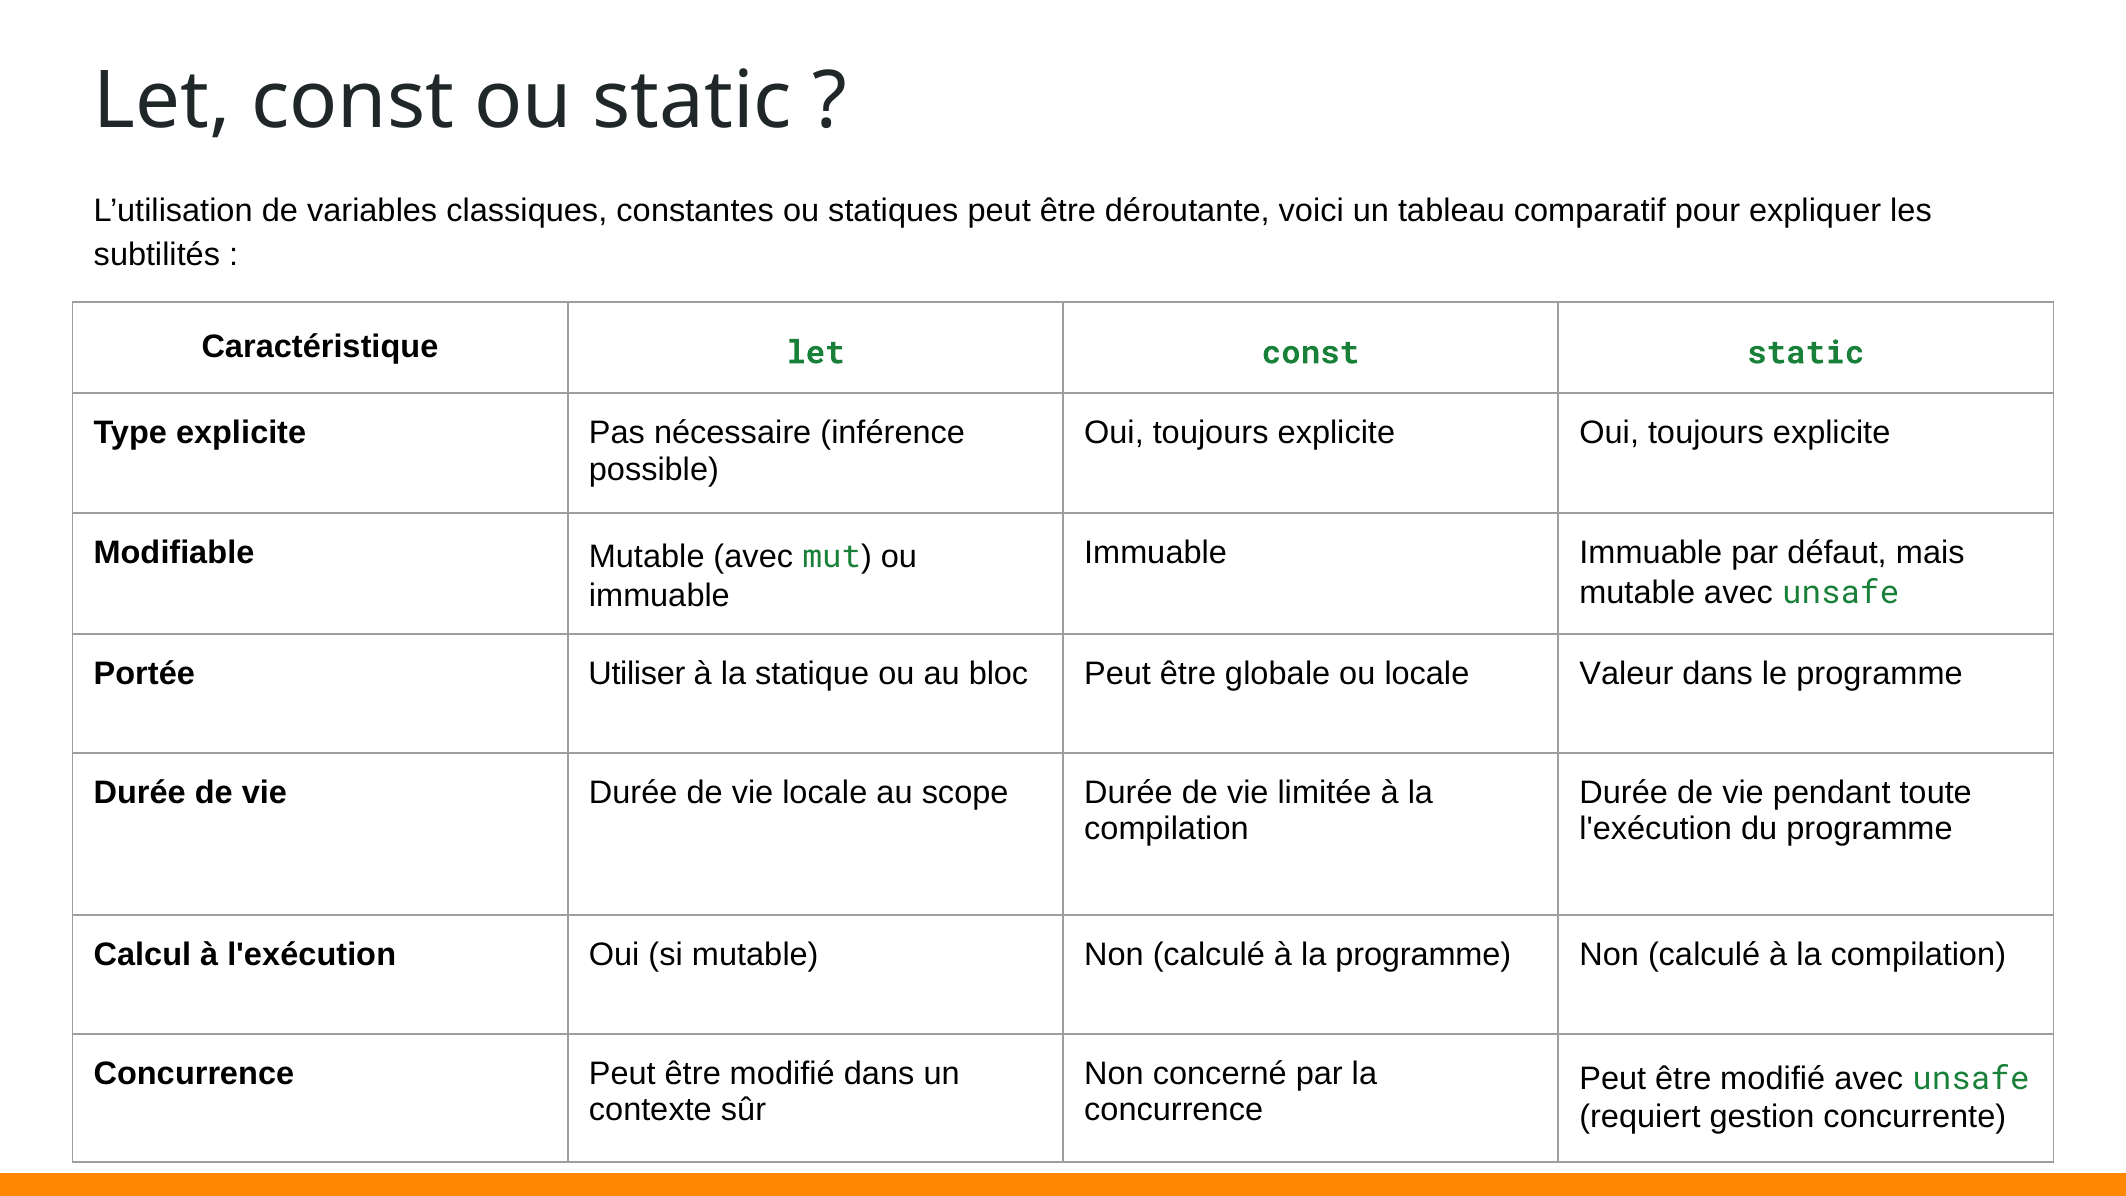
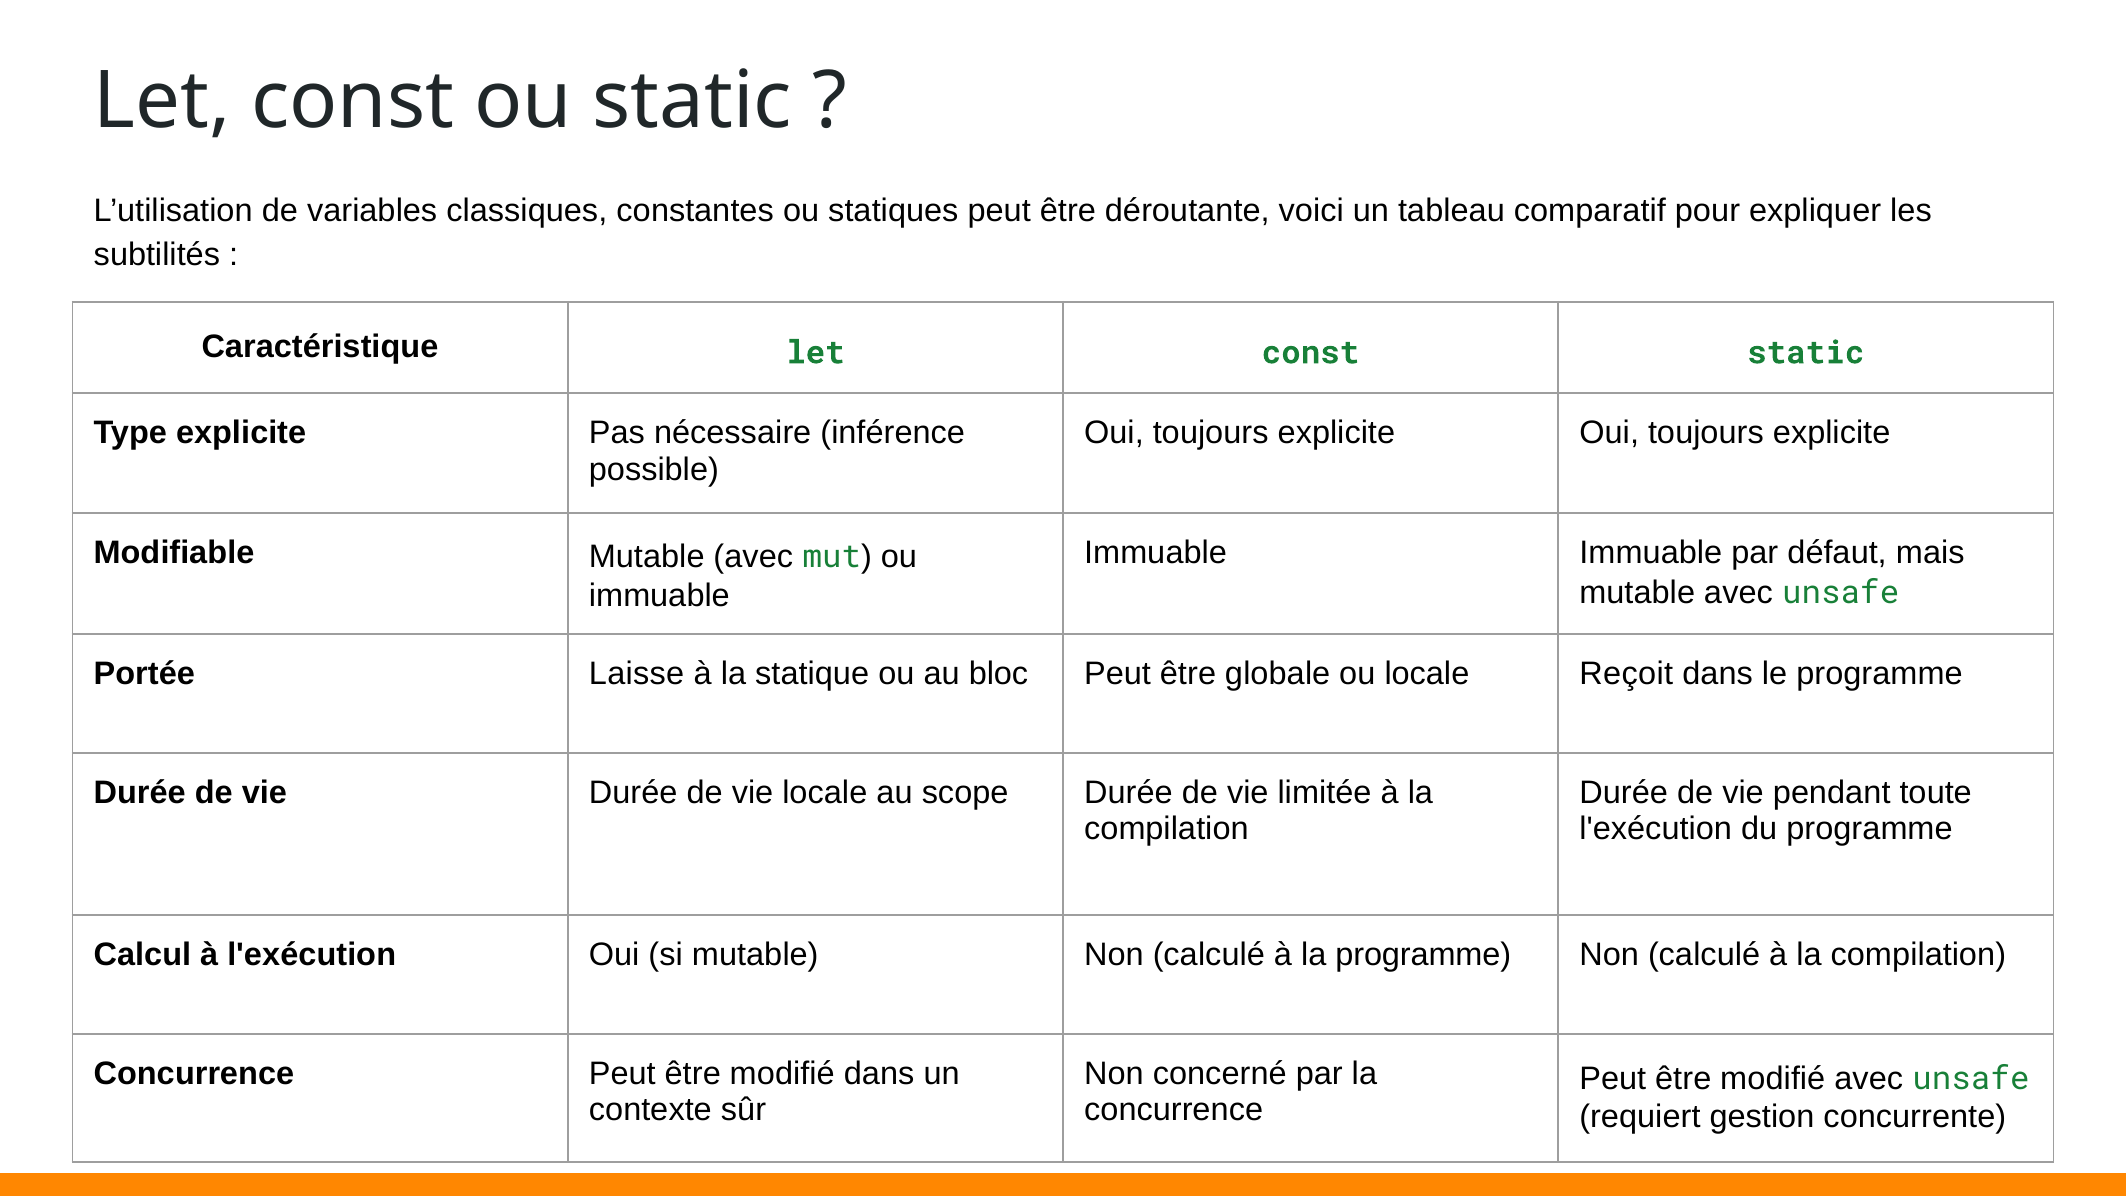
Utiliser: Utiliser -> Laisse
Valeur: Valeur -> Reçoit
